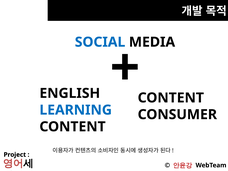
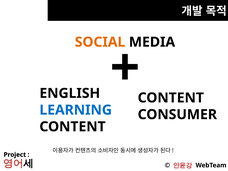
SOCIAL colour: blue -> orange
